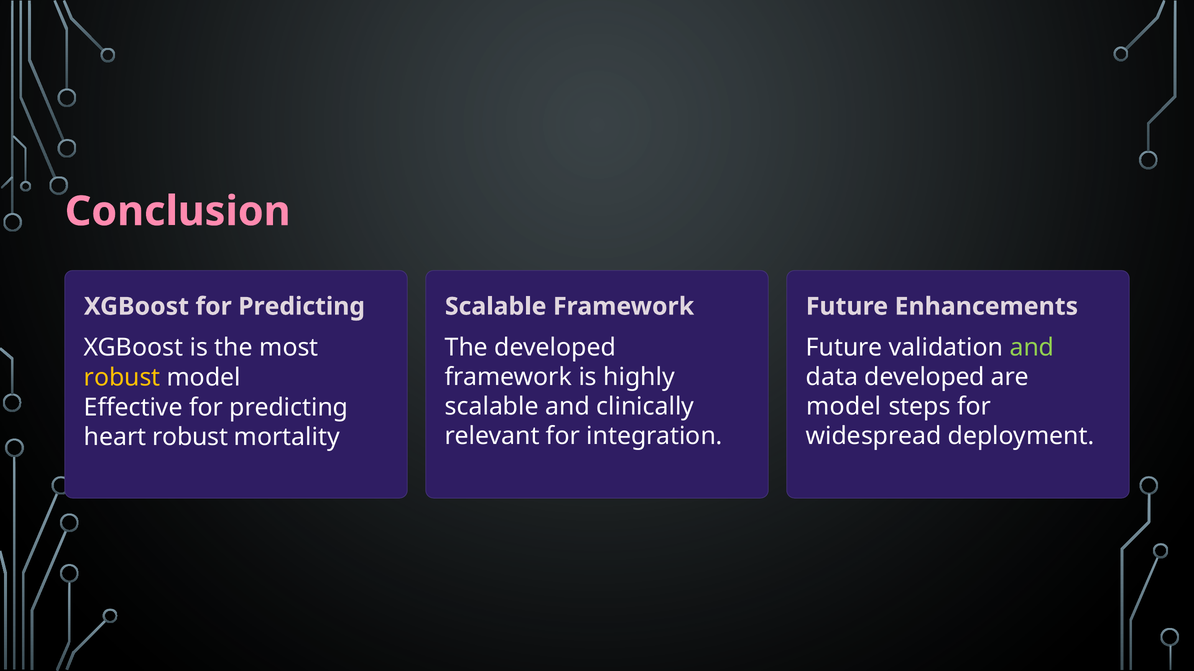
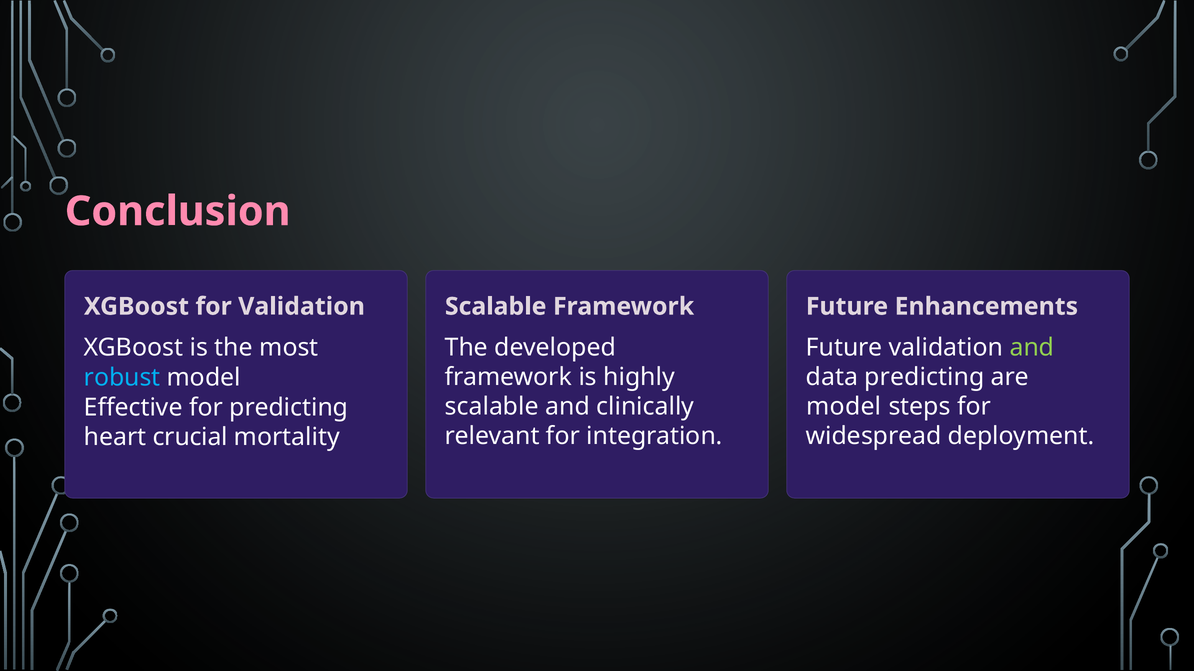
XGBoost for Predicting: Predicting -> Validation
data developed: developed -> predicting
robust at (122, 378) colour: yellow -> light blue
heart robust: robust -> crucial
